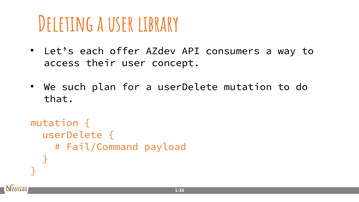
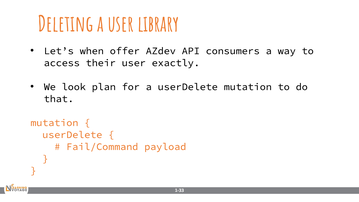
each: each -> when
concept: concept -> exactly
such: such -> look
